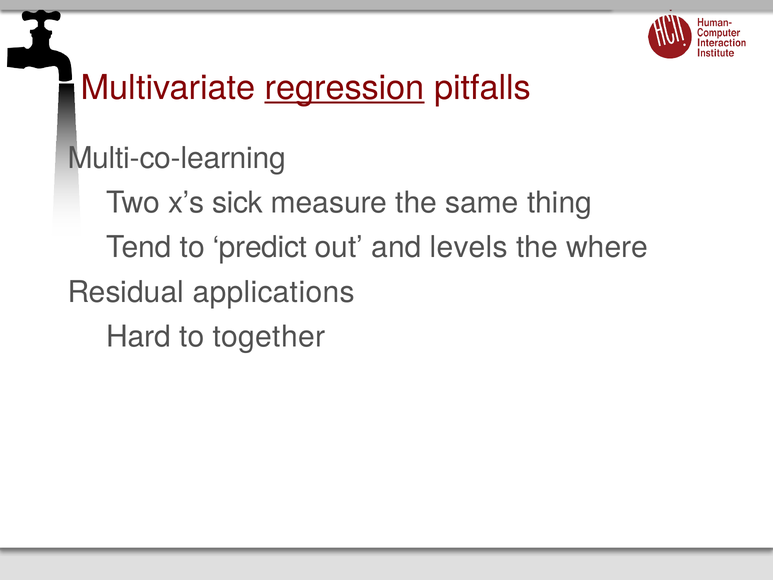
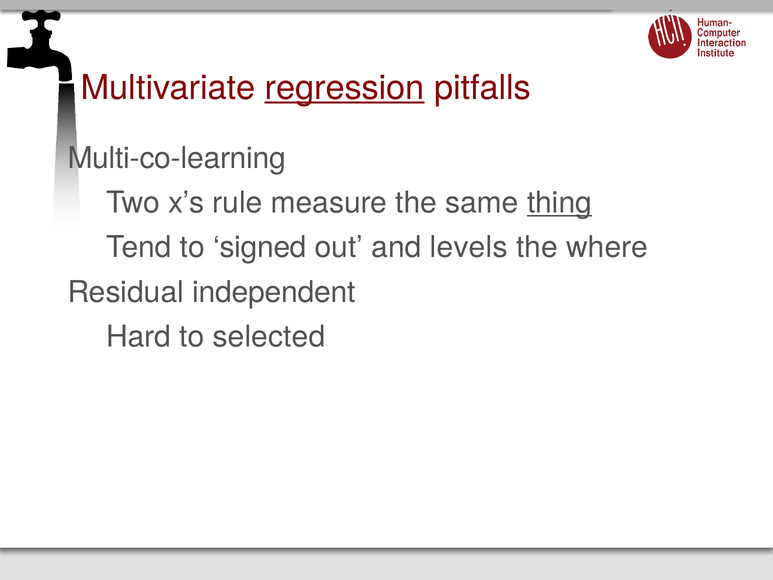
sick: sick -> rule
thing underline: none -> present
predict: predict -> signed
applications: applications -> independent
together: together -> selected
